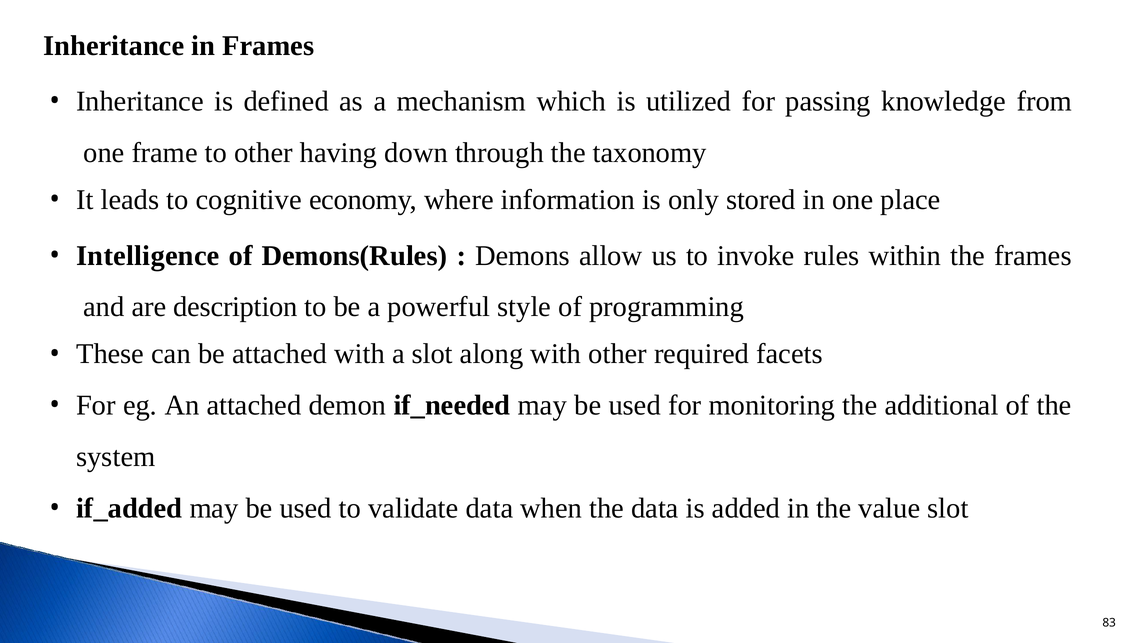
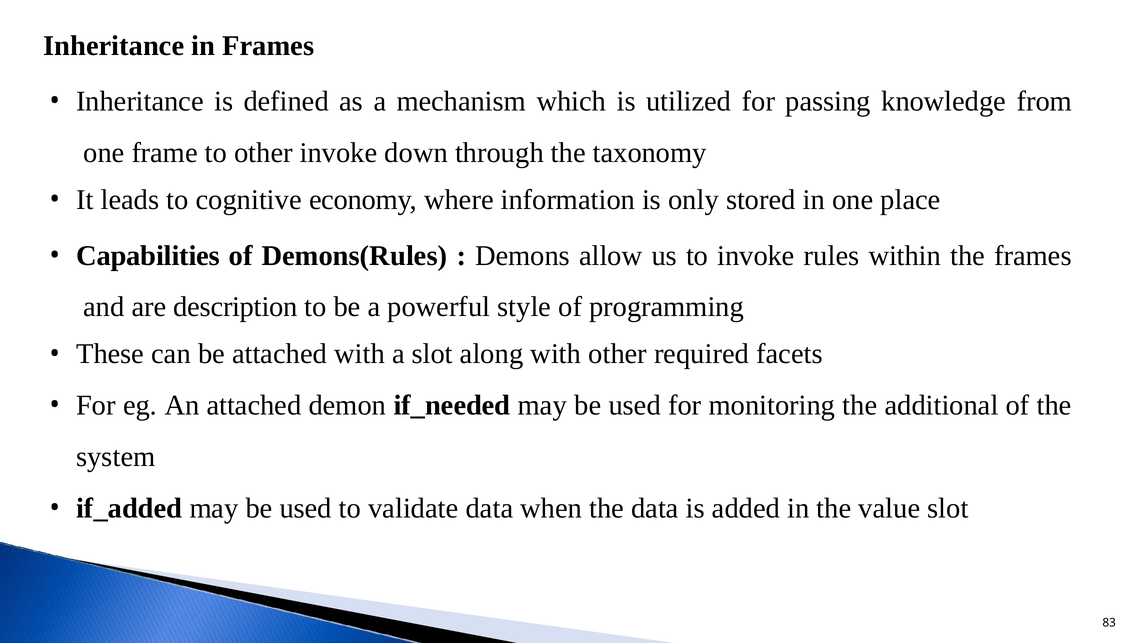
other having: having -> invoke
Intelligence: Intelligence -> Capabilities
